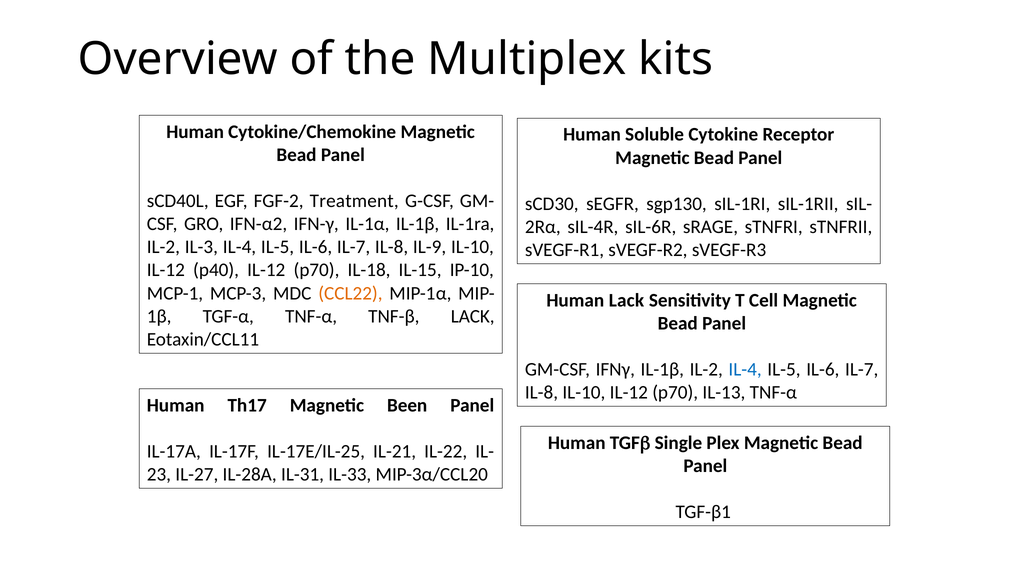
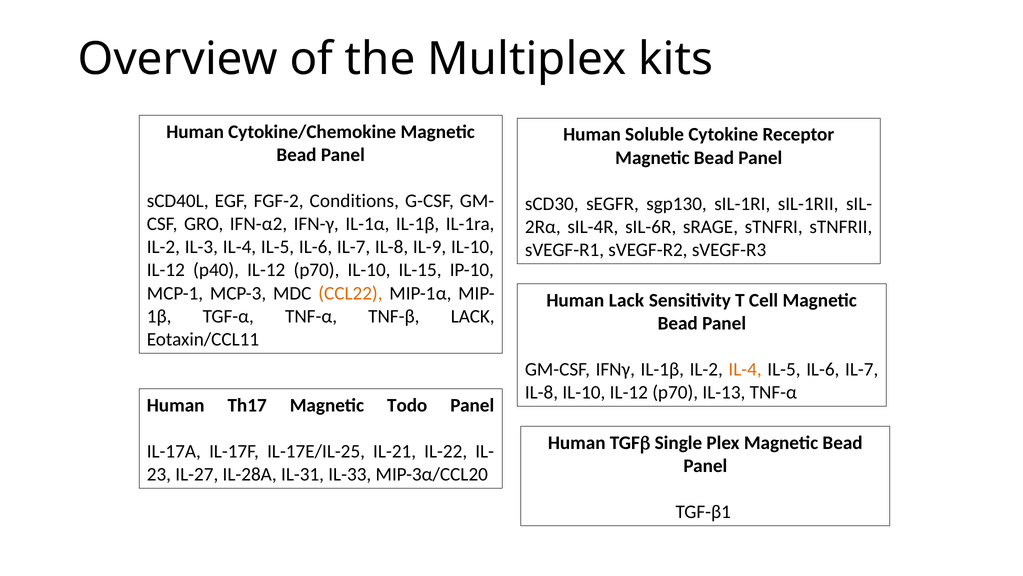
Treatment: Treatment -> Conditions
p70 IL-18: IL-18 -> IL-10
IL-4 at (745, 369) colour: blue -> orange
Been: Been -> Todo
